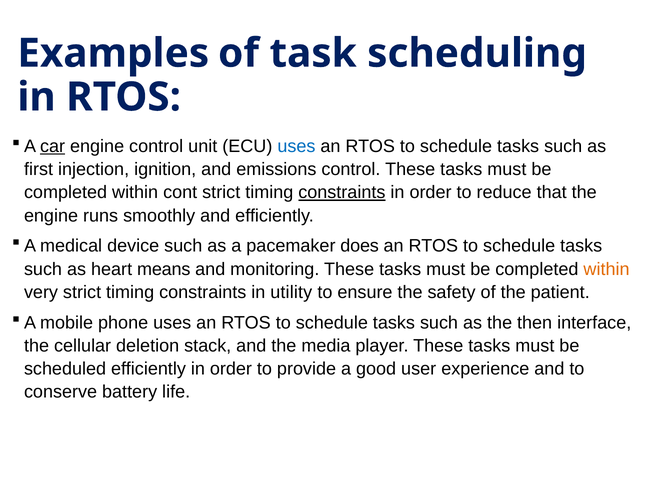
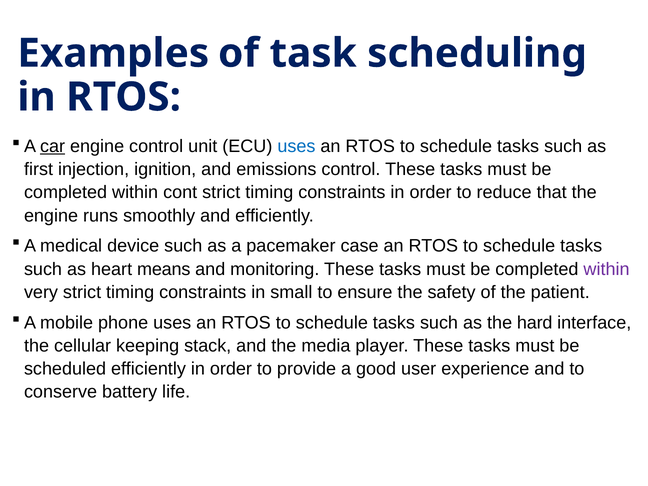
constraints at (342, 192) underline: present -> none
does: does -> case
within at (607, 269) colour: orange -> purple
utility: utility -> small
then: then -> hard
deletion: deletion -> keeping
